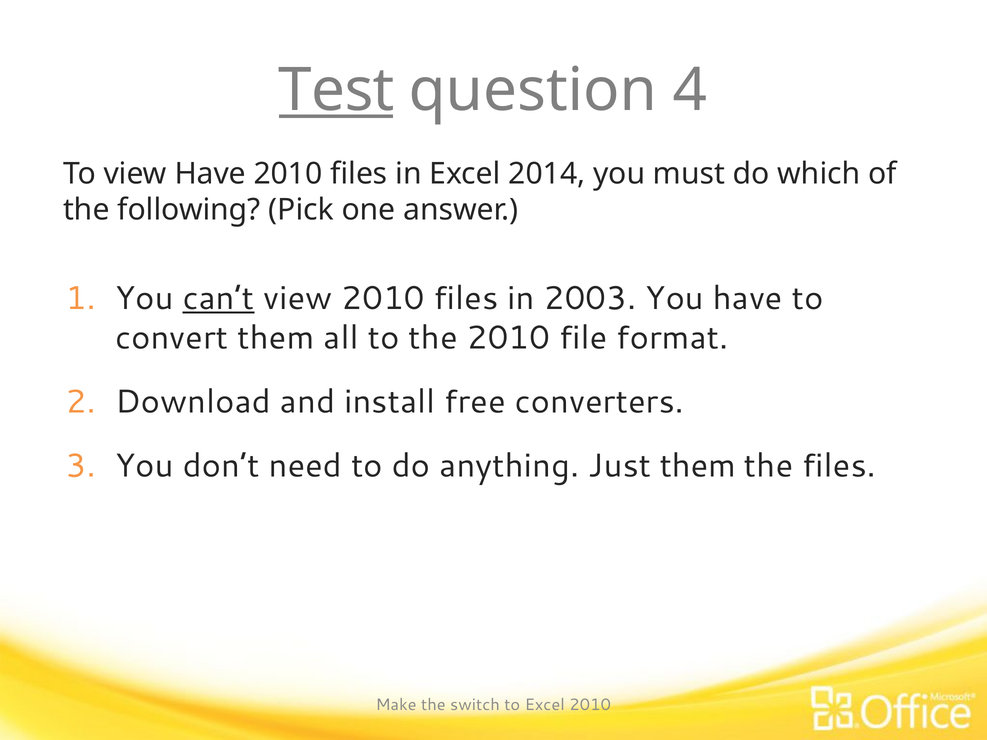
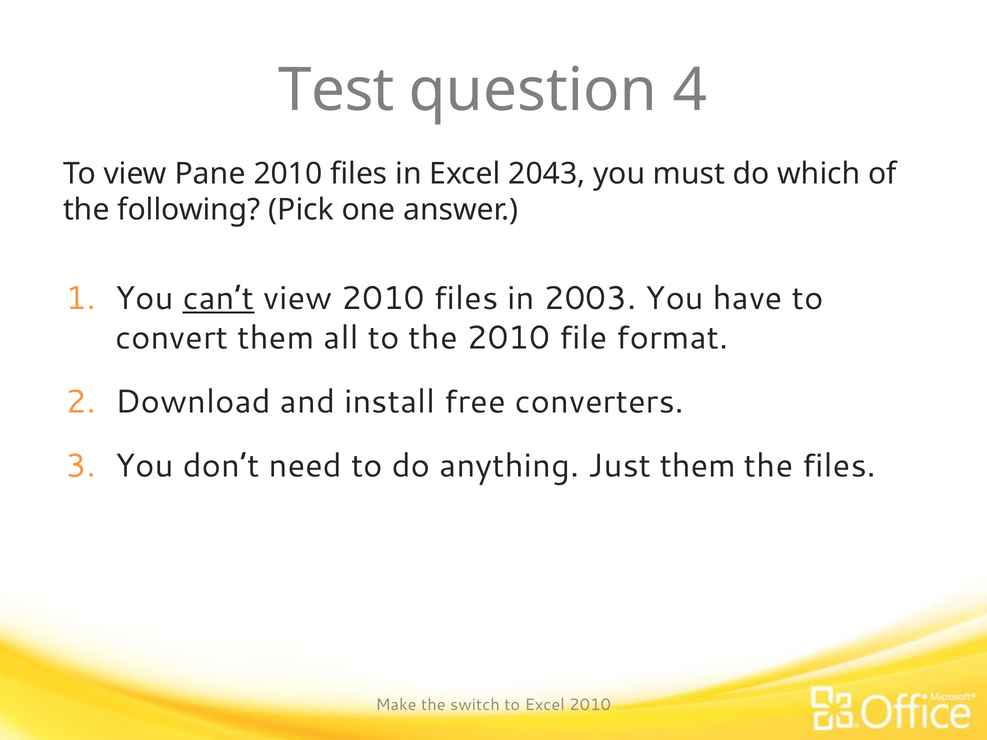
Test underline: present -> none
view Have: Have -> Pane
2014: 2014 -> 2043
